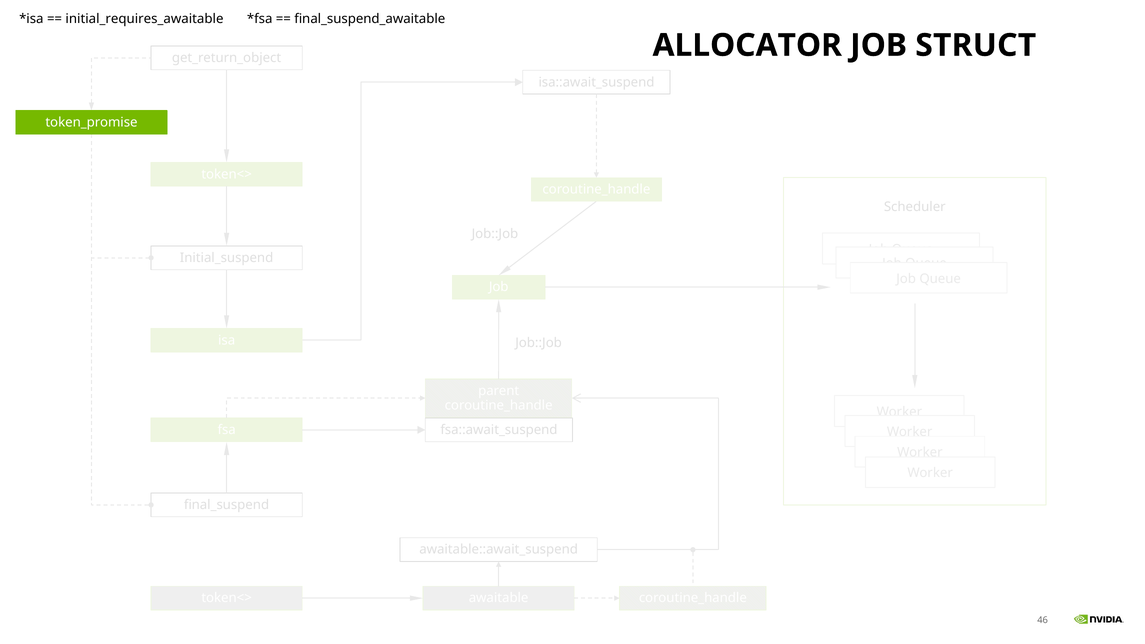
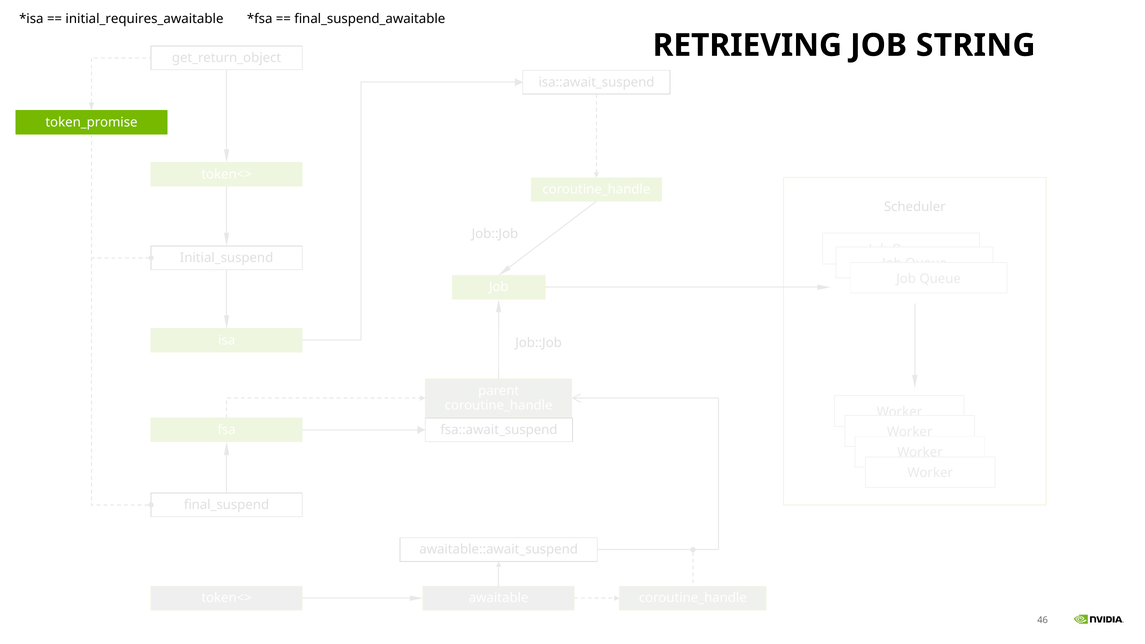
ALLOCATOR: ALLOCATOR -> RETRIEVING
STRUCT: STRUCT -> STRING
